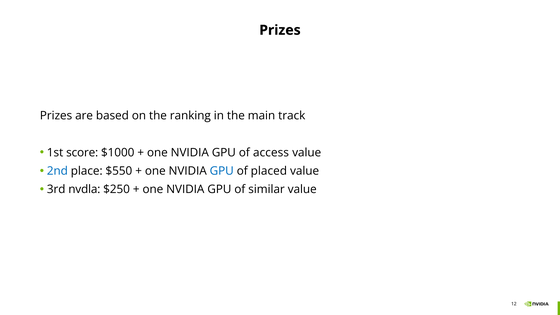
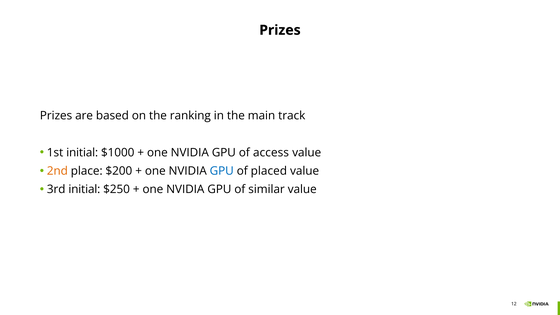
1st score: score -> initial
2nd colour: blue -> orange
$550: $550 -> $200
3rd nvdla: nvdla -> initial
